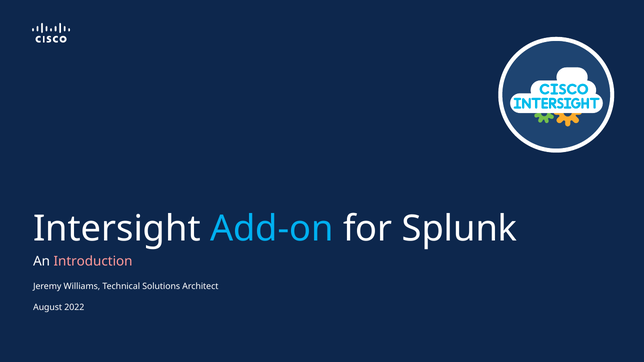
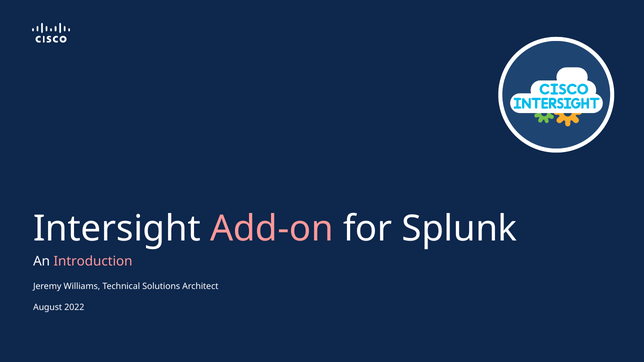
Add-on colour: light blue -> pink
